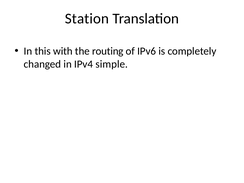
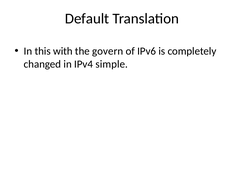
Station: Station -> Default
routing: routing -> govern
